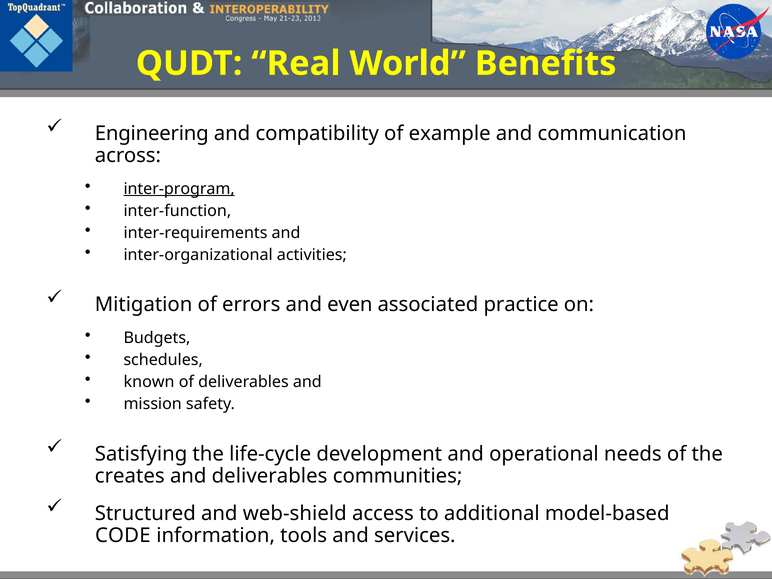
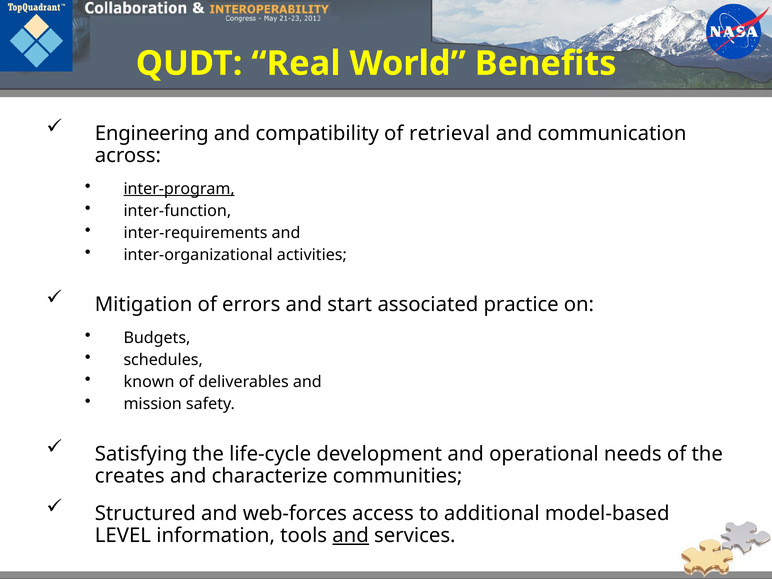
example: example -> retrieval
even: even -> start
and deliverables: deliverables -> characterize
web-shield: web-shield -> web-forces
CODE: CODE -> LEVEL
and at (351, 535) underline: none -> present
